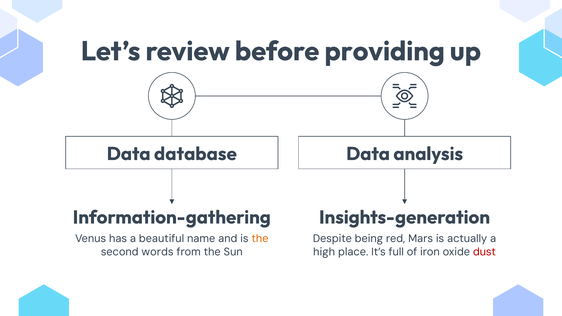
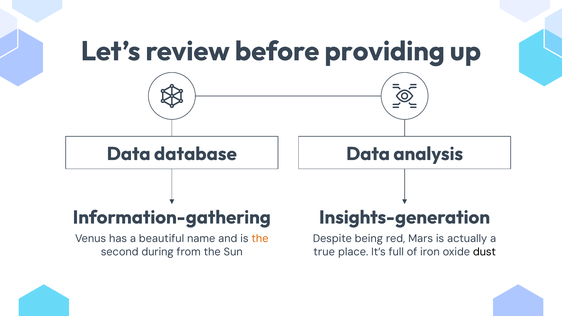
words: words -> during
high: high -> true
dust colour: red -> black
